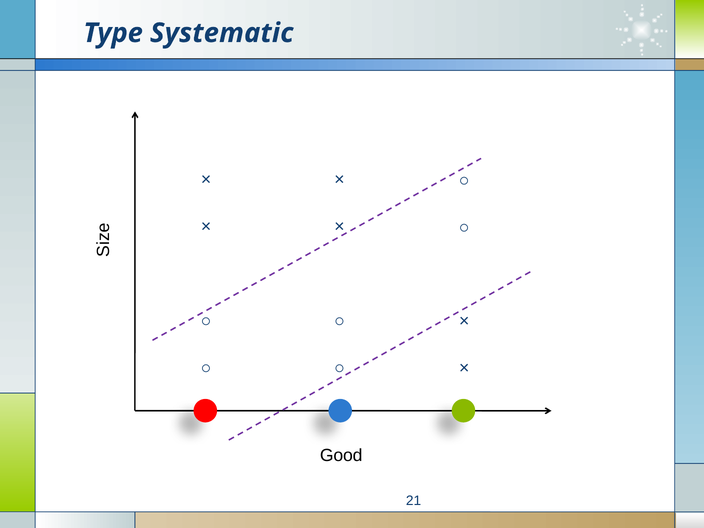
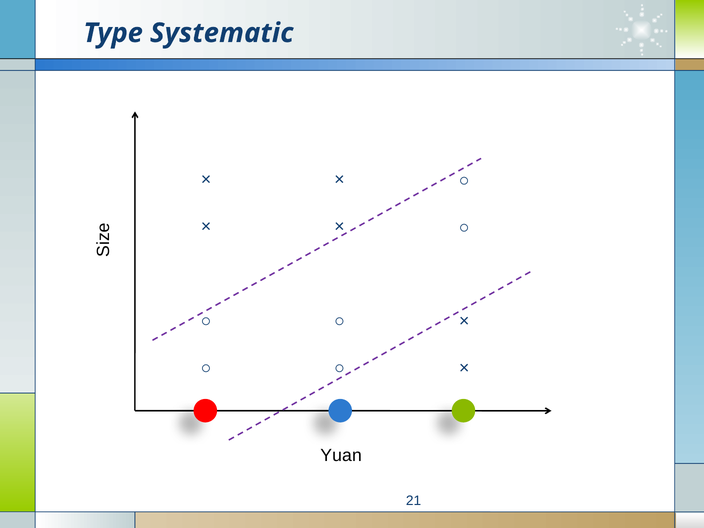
Good: Good -> Yuan
